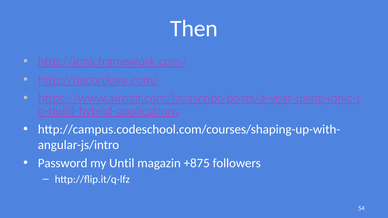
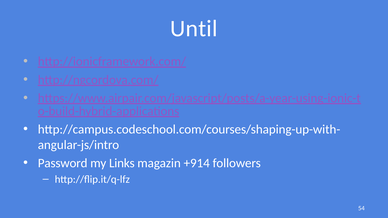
Then: Then -> Until
Until: Until -> Links
+875: +875 -> +914
